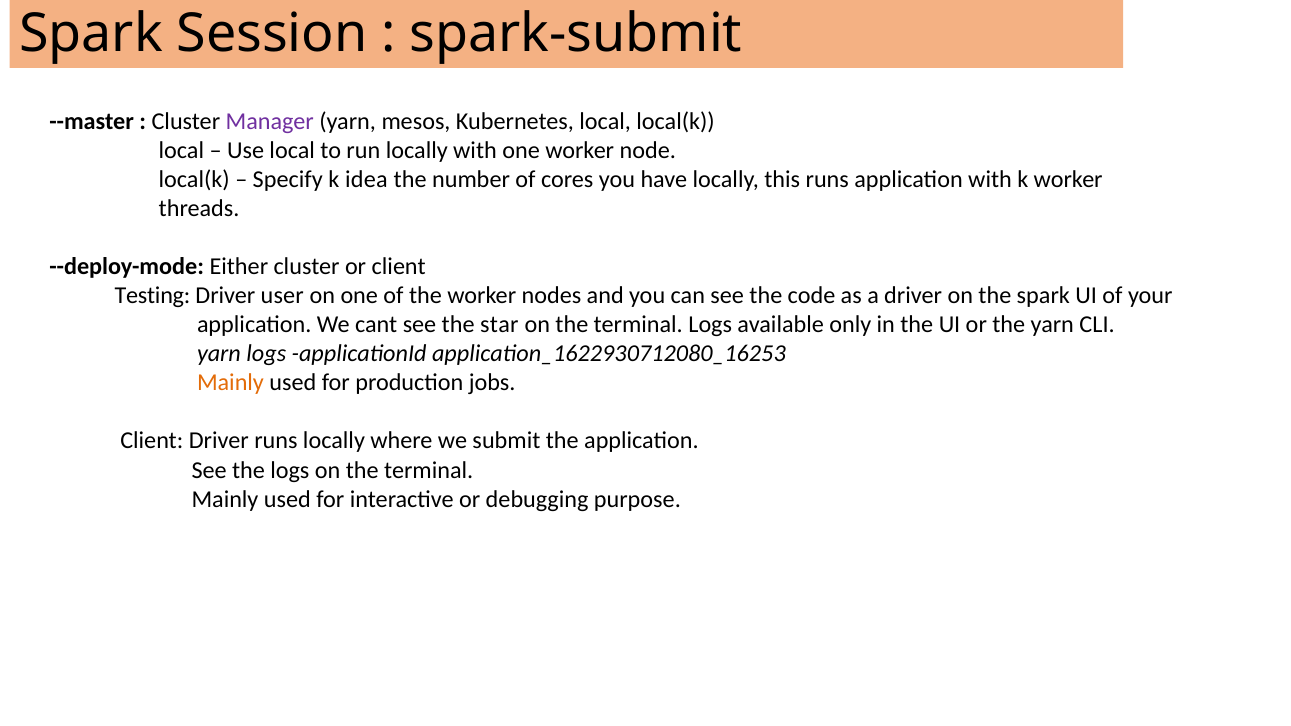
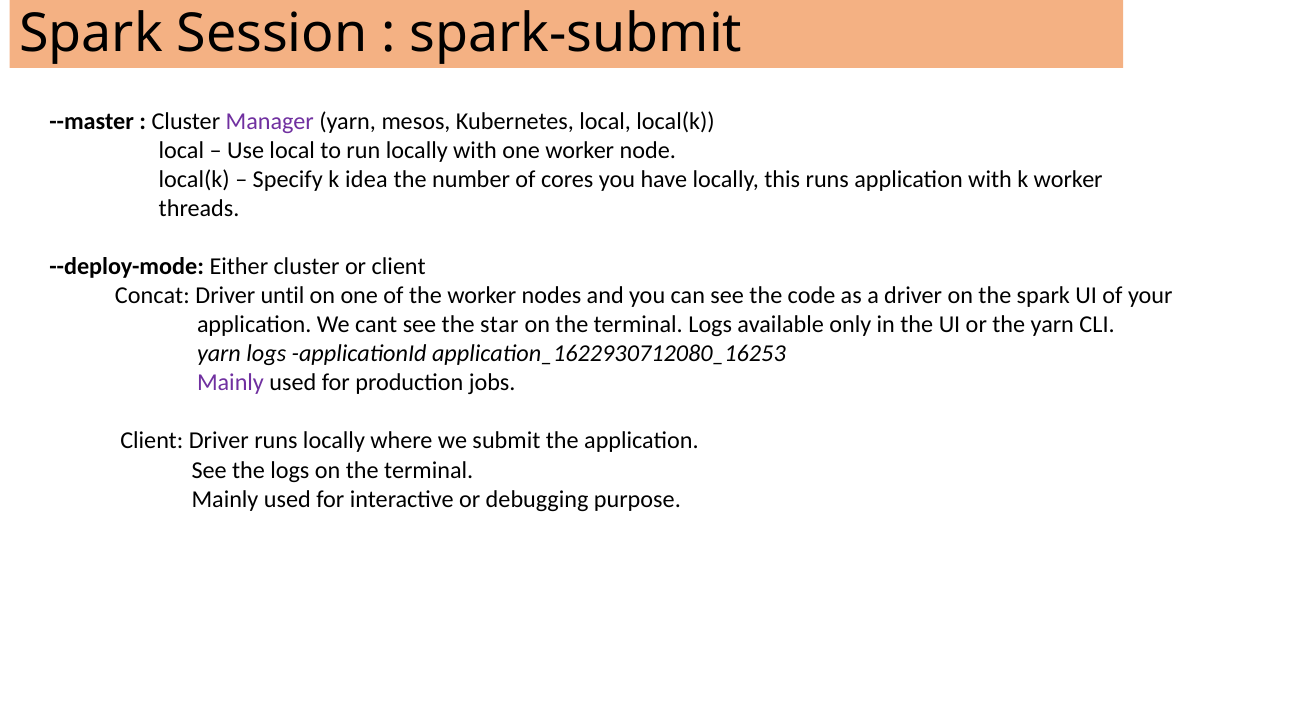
Testing: Testing -> Concat
user: user -> until
Mainly at (230, 383) colour: orange -> purple
